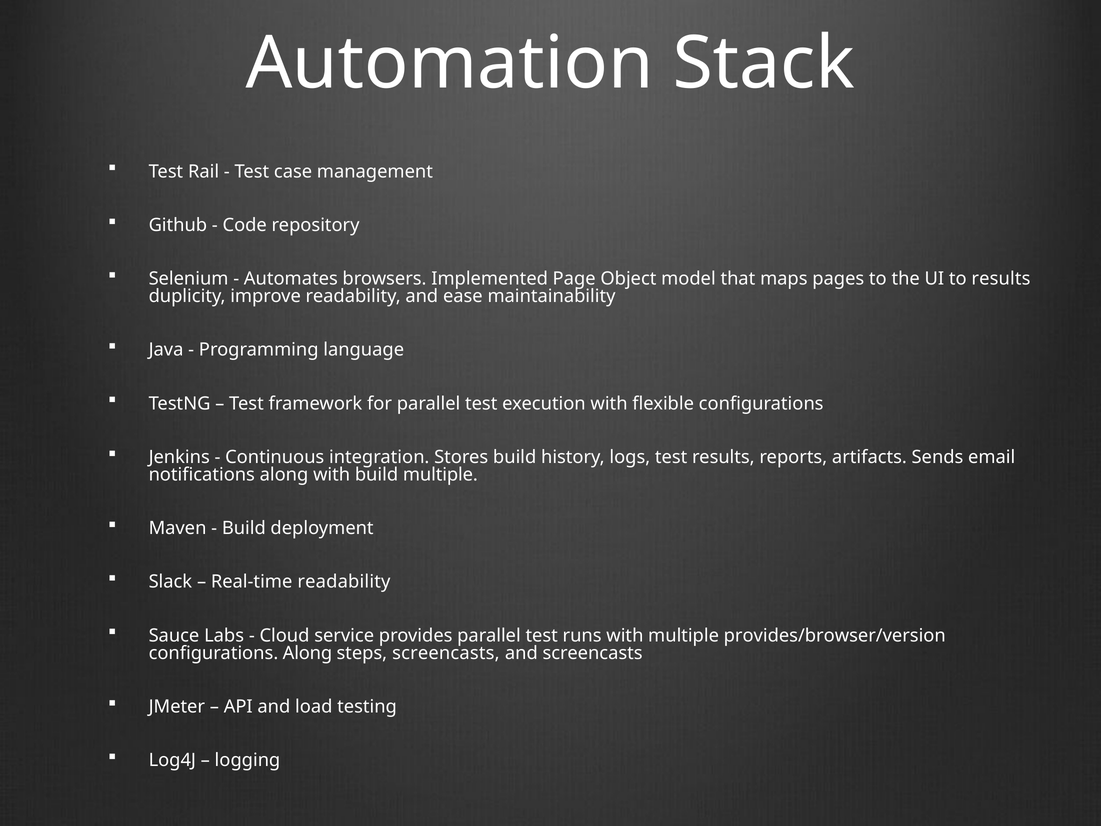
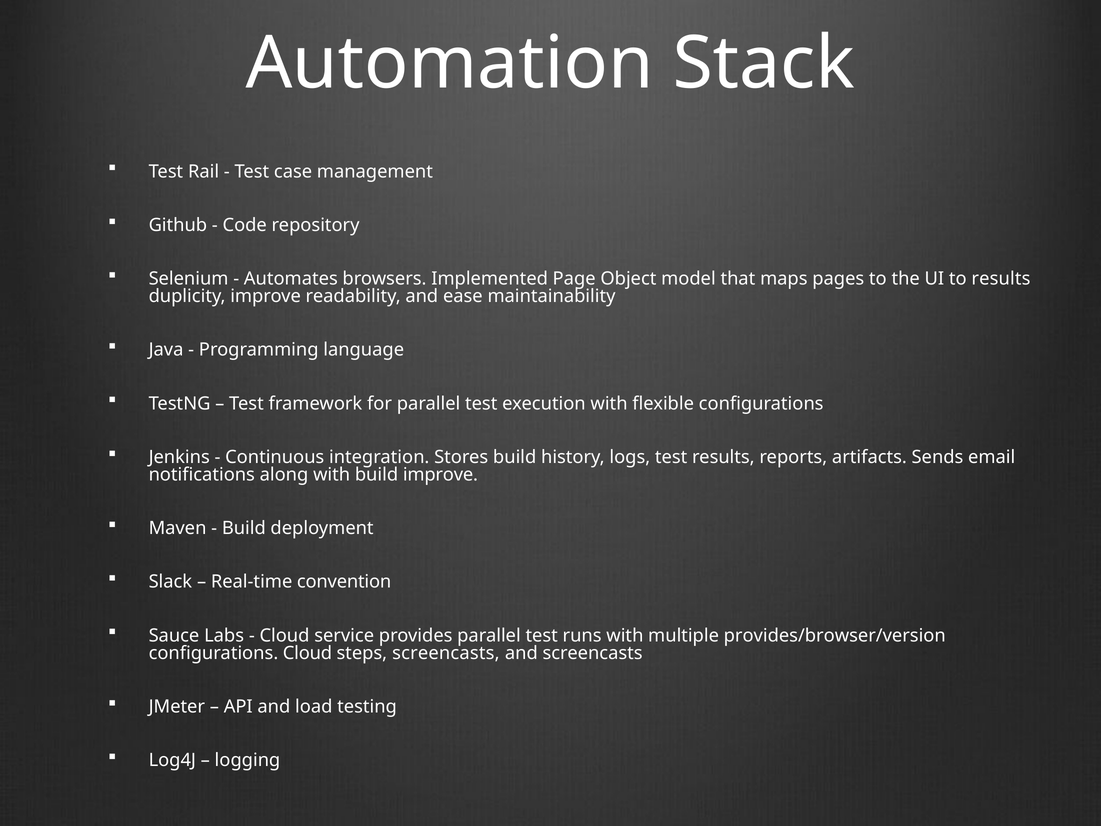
build multiple: multiple -> improve
Real-time readability: readability -> convention
configurations Along: Along -> Cloud
